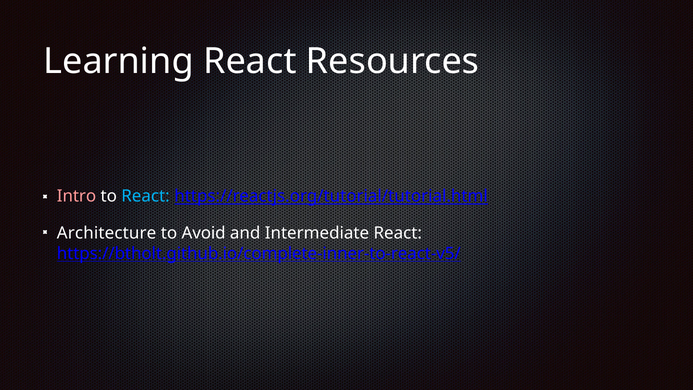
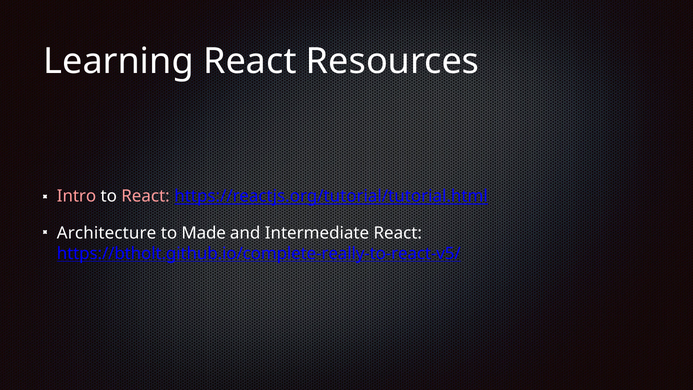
React at (146, 196) colour: light blue -> pink
Avoid: Avoid -> Made
https://btholt.github.io/complete-inner-to-react-v5/: https://btholt.github.io/complete-inner-to-react-v5/ -> https://btholt.github.io/complete-really-to-react-v5/
